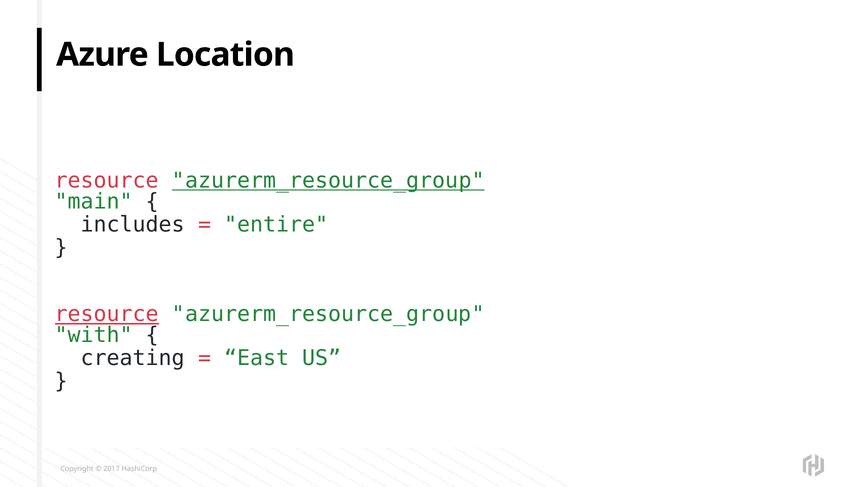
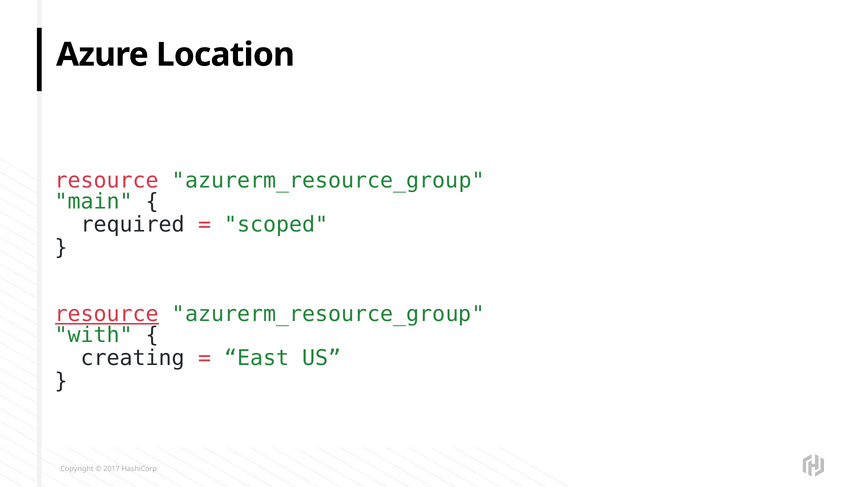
azurerm_resource_group at (328, 181) underline: present -> none
includes: includes -> required
entire: entire -> scoped
